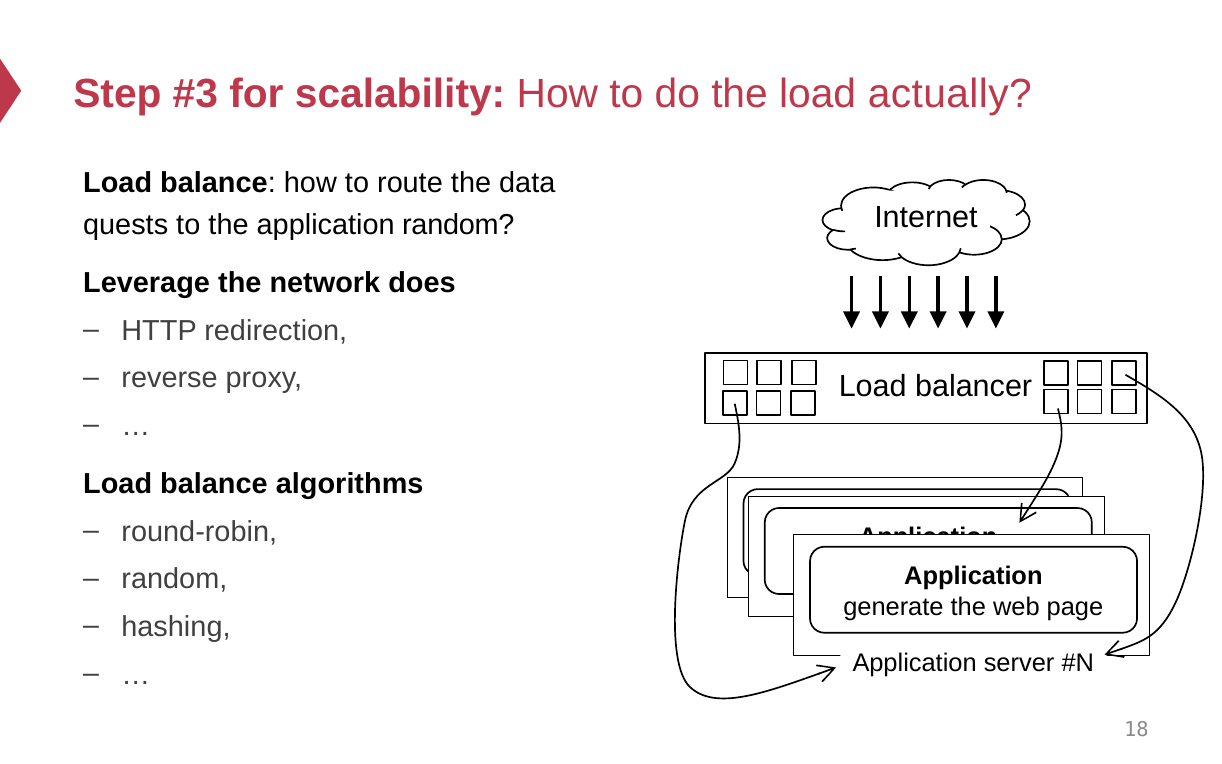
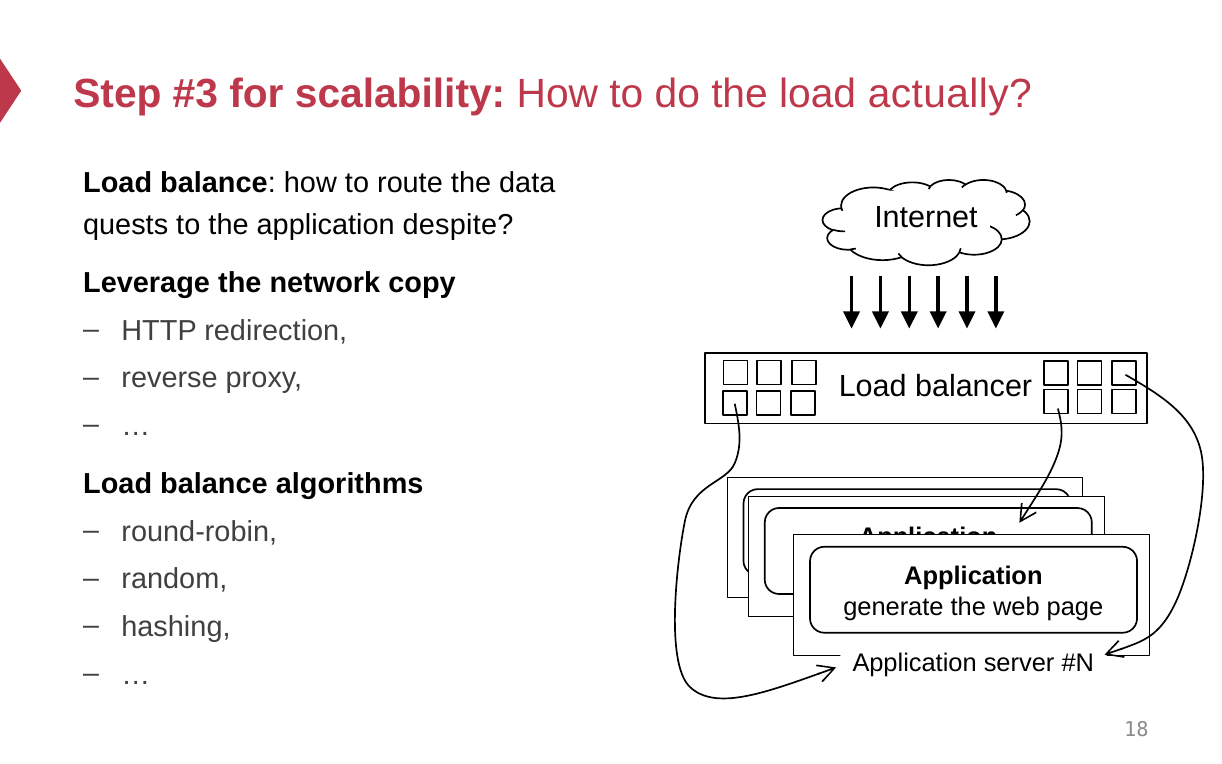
application random: random -> despite
does: does -> copy
